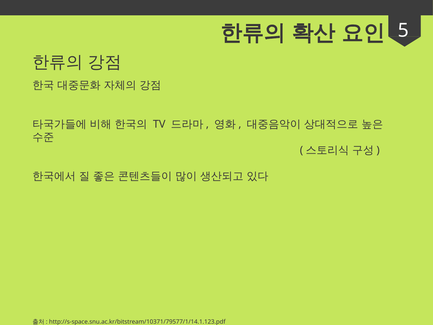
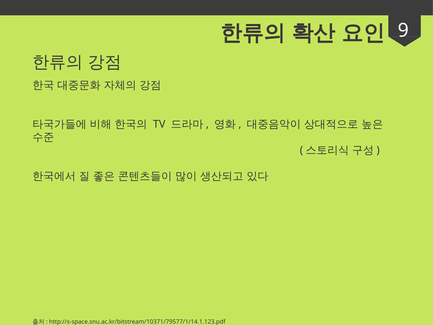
5: 5 -> 9
